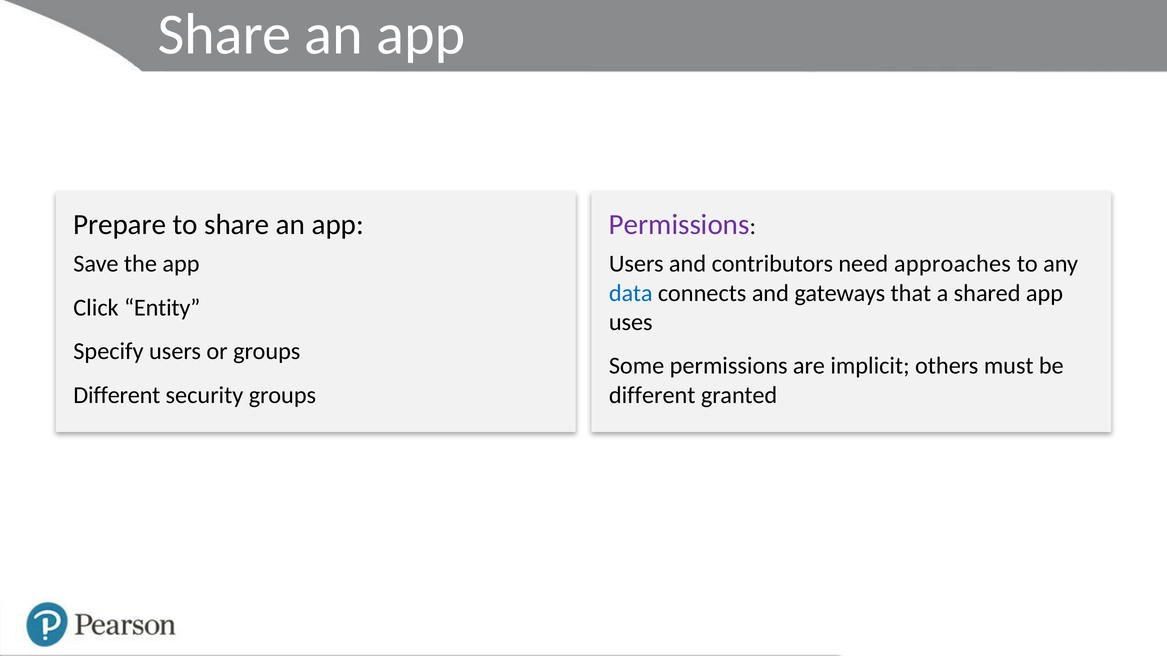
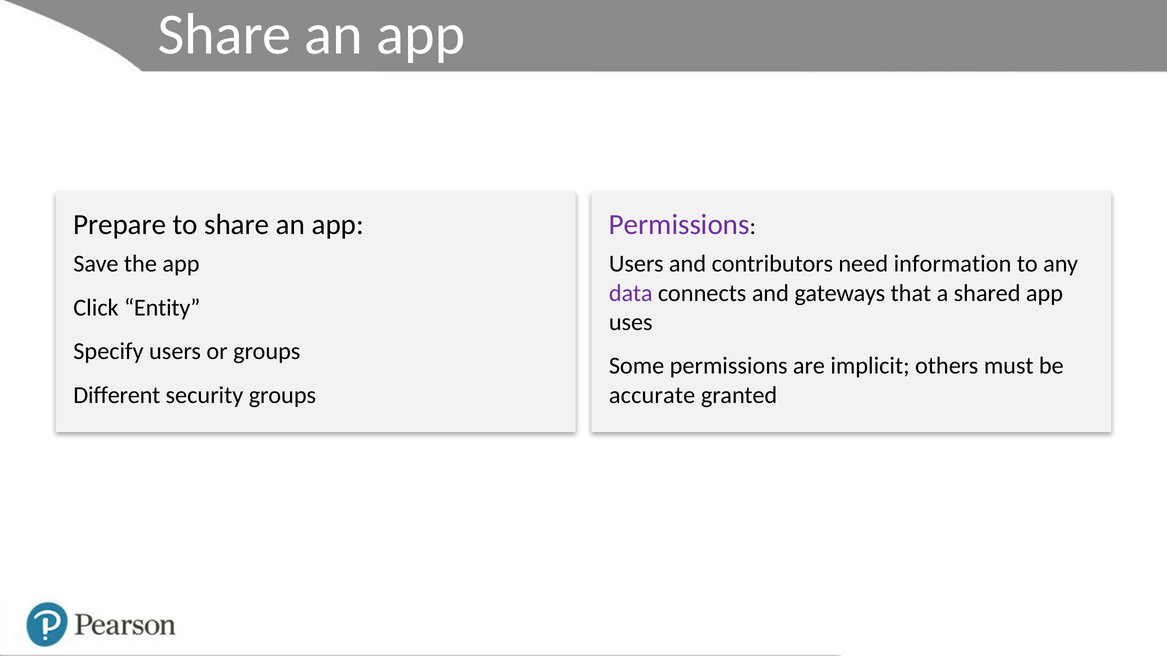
approaches: approaches -> information
data colour: blue -> purple
different at (652, 395): different -> accurate
